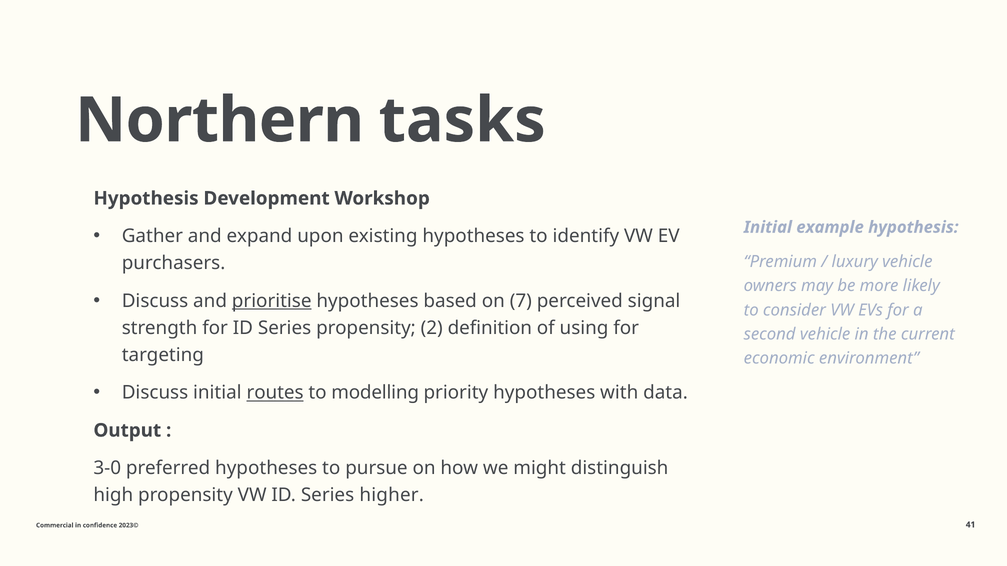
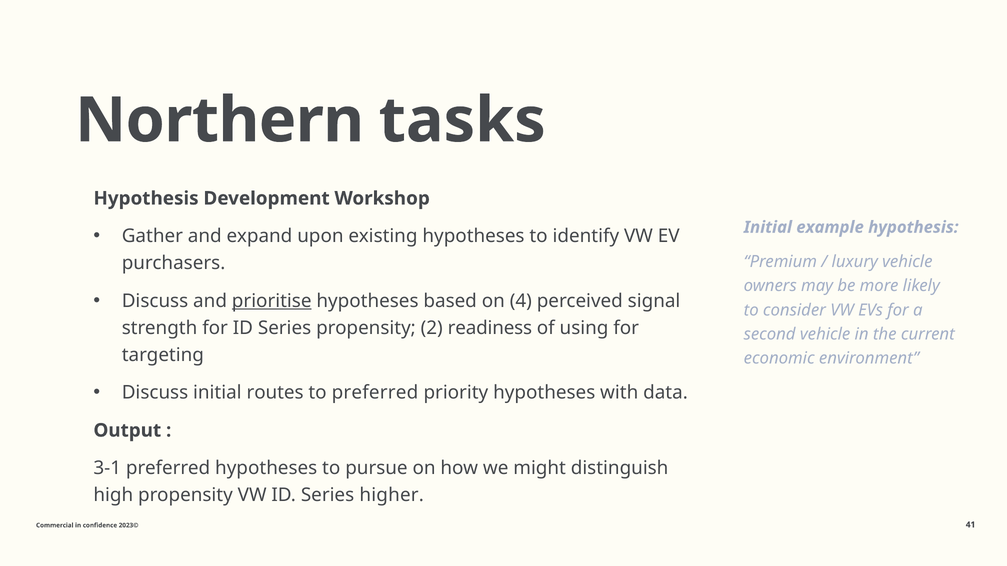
7: 7 -> 4
definition: definition -> readiness
routes underline: present -> none
to modelling: modelling -> preferred
3-0: 3-0 -> 3-1
